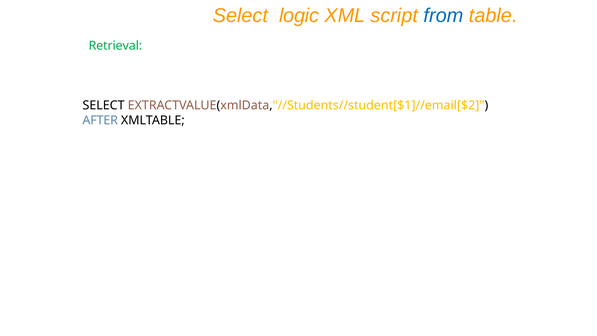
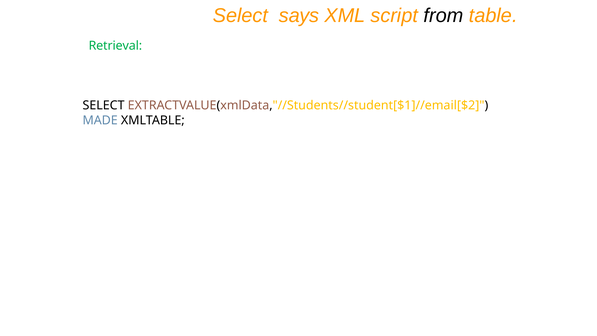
logic: logic -> says
from colour: blue -> black
AFTER: AFTER -> MADE
